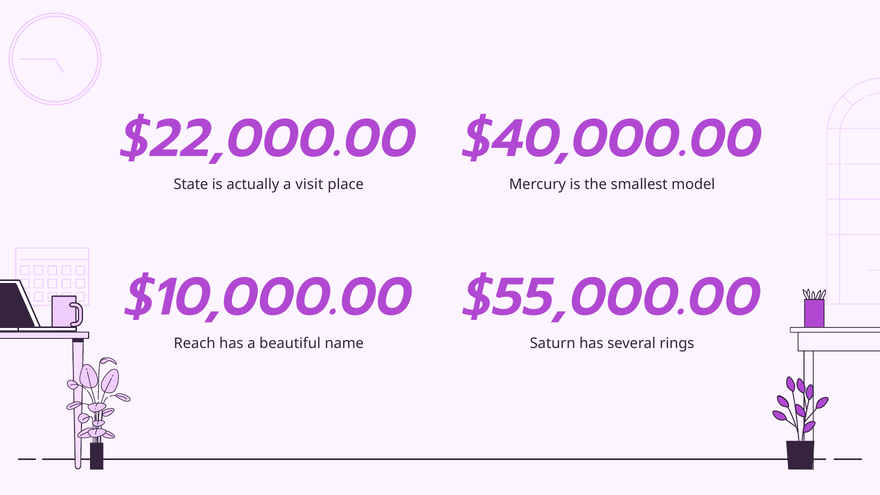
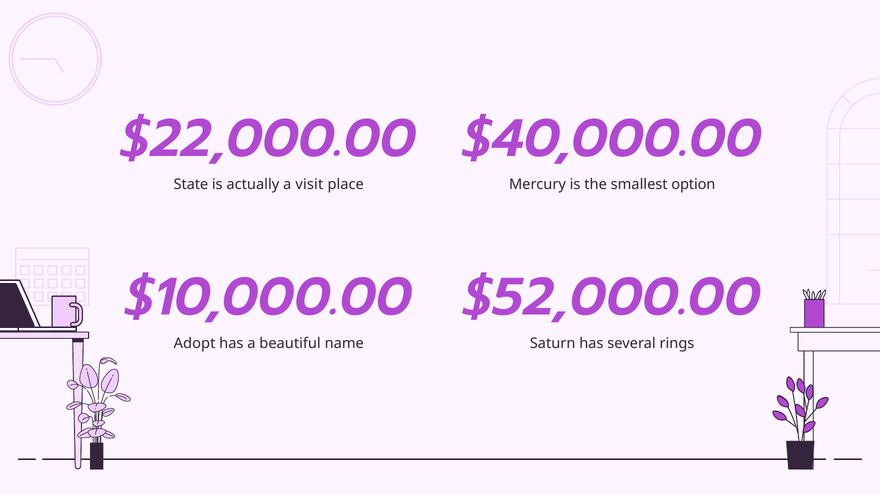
model: model -> option
$55,000.00: $55,000.00 -> $52,000.00
Reach: Reach -> Adopt
